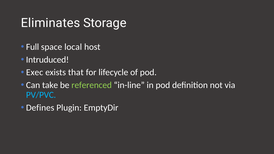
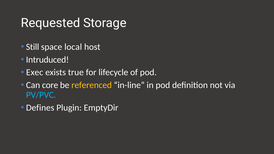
Eliminates: Eliminates -> Requested
Full: Full -> Still
that: that -> true
take: take -> core
referenced colour: light green -> yellow
